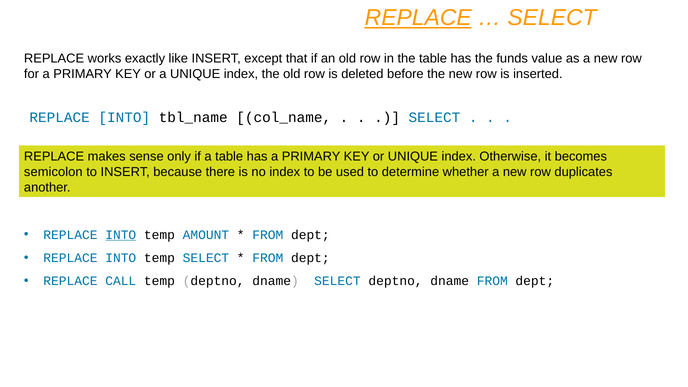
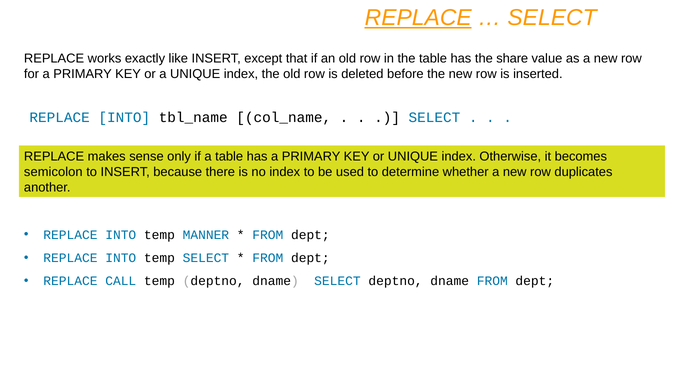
funds: funds -> share
INTO at (121, 235) underline: present -> none
AMOUNT: AMOUNT -> MANNER
